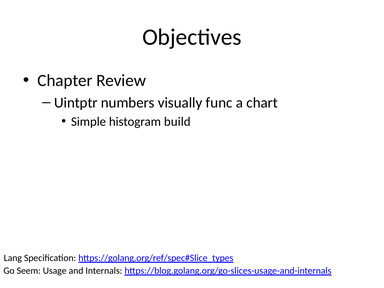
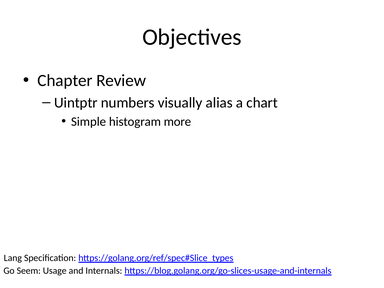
func: func -> alias
build: build -> more
